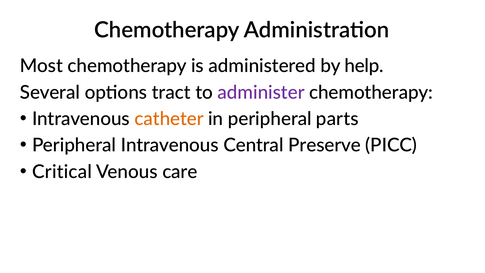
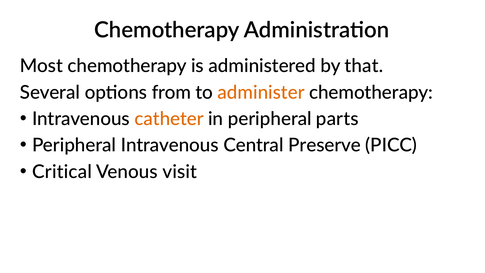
help: help -> that
tract: tract -> from
administer colour: purple -> orange
care: care -> visit
